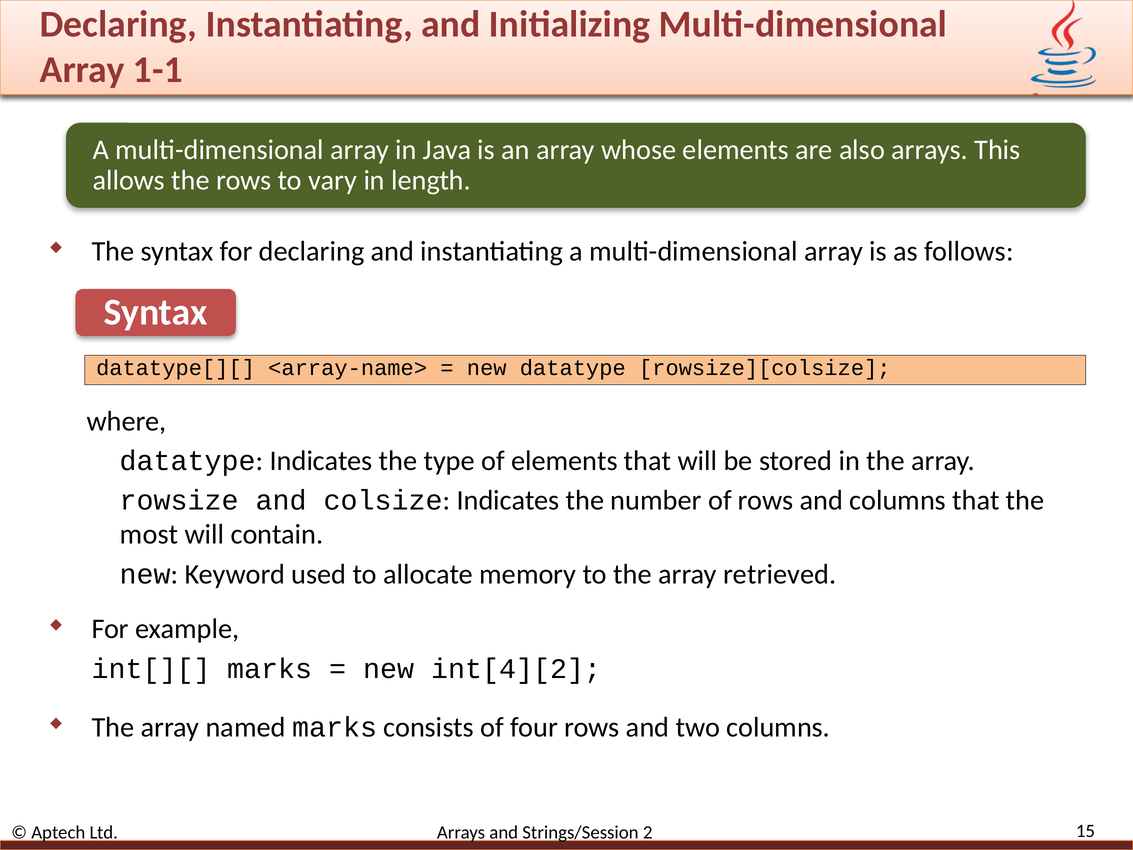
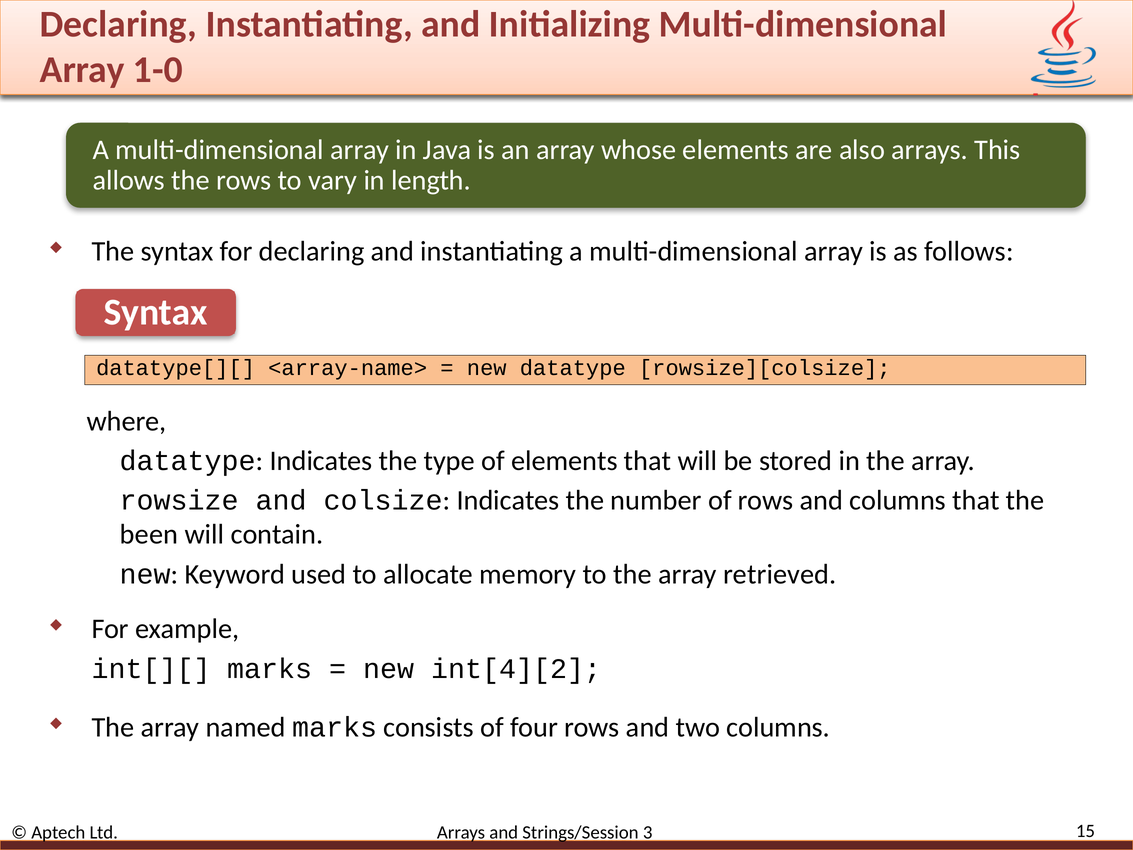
1-1: 1-1 -> 1-0
most: most -> been
2: 2 -> 3
